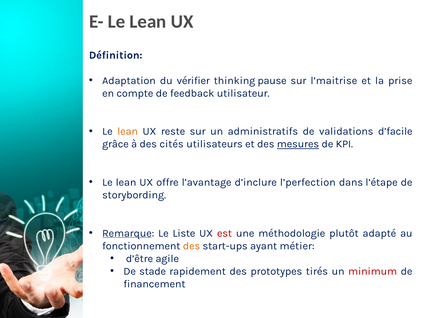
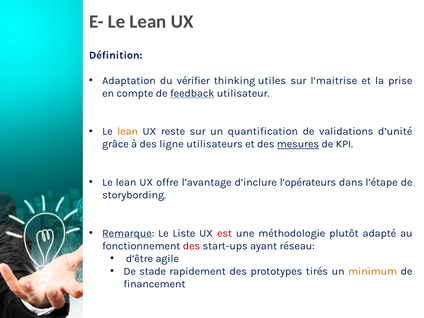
pause: pause -> utiles
feedback underline: none -> present
administratifs: administratifs -> quantification
d’facile: d’facile -> d’unité
cités: cités -> ligne
l’perfection: l’perfection -> l’opérateurs
des at (191, 246) colour: orange -> red
métier: métier -> réseau
minimum colour: red -> orange
